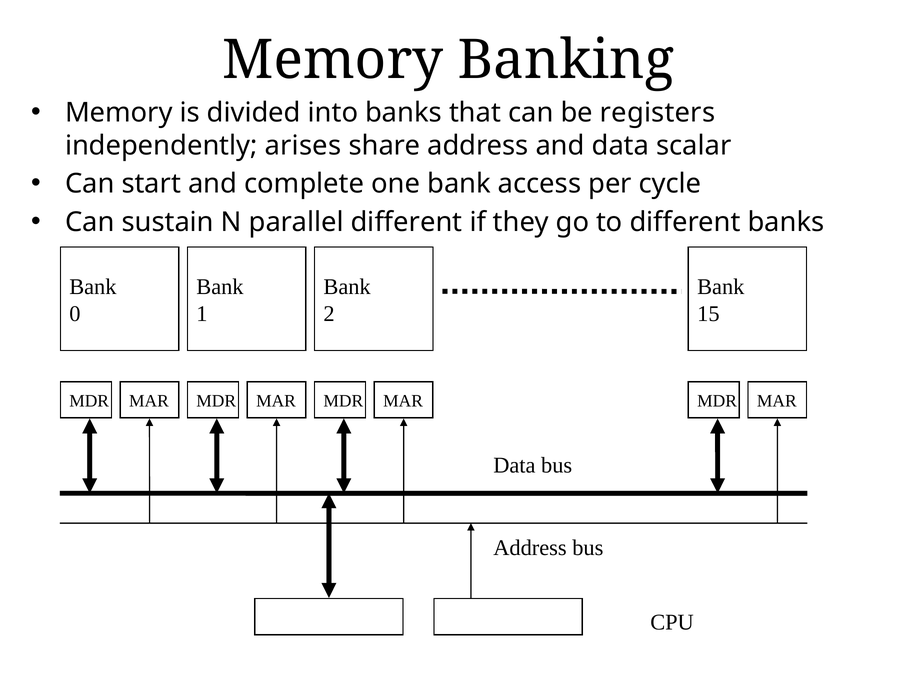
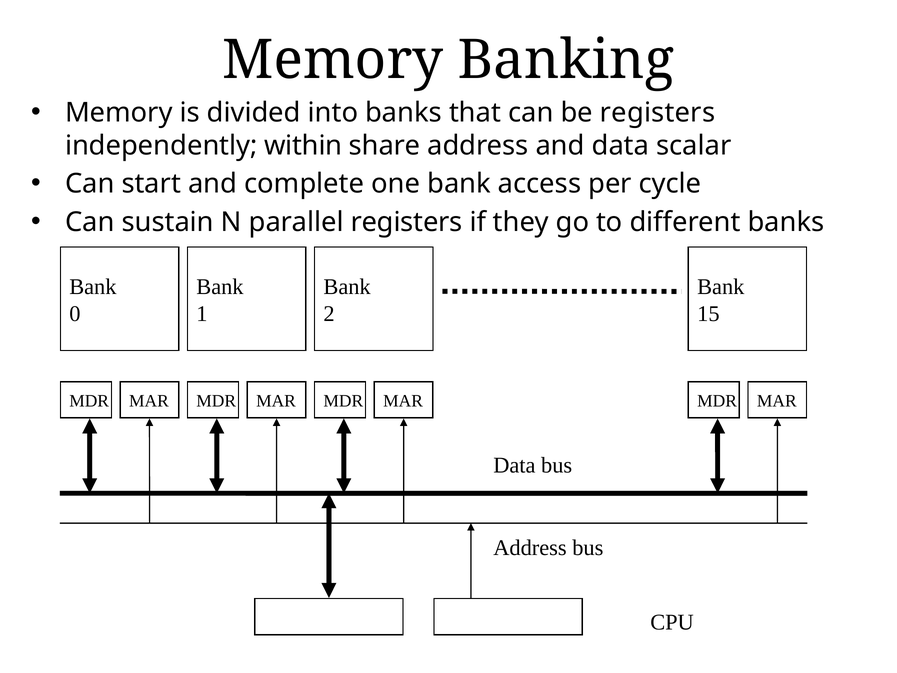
arises: arises -> within
parallel different: different -> registers
